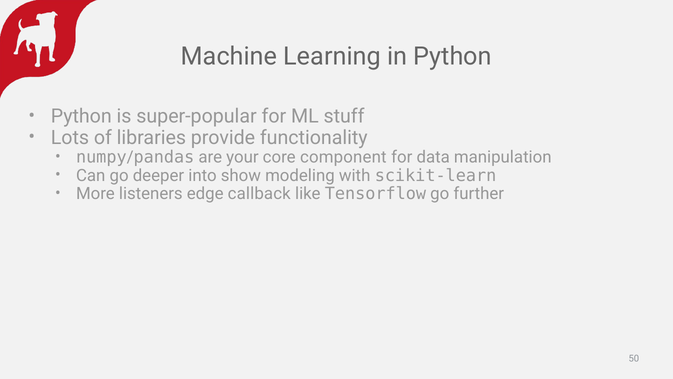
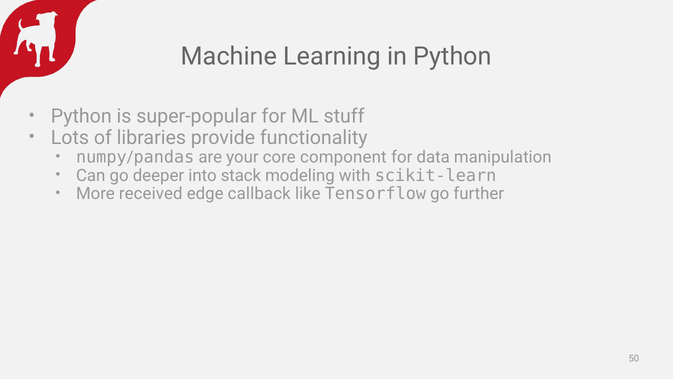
show: show -> stack
listeners: listeners -> received
